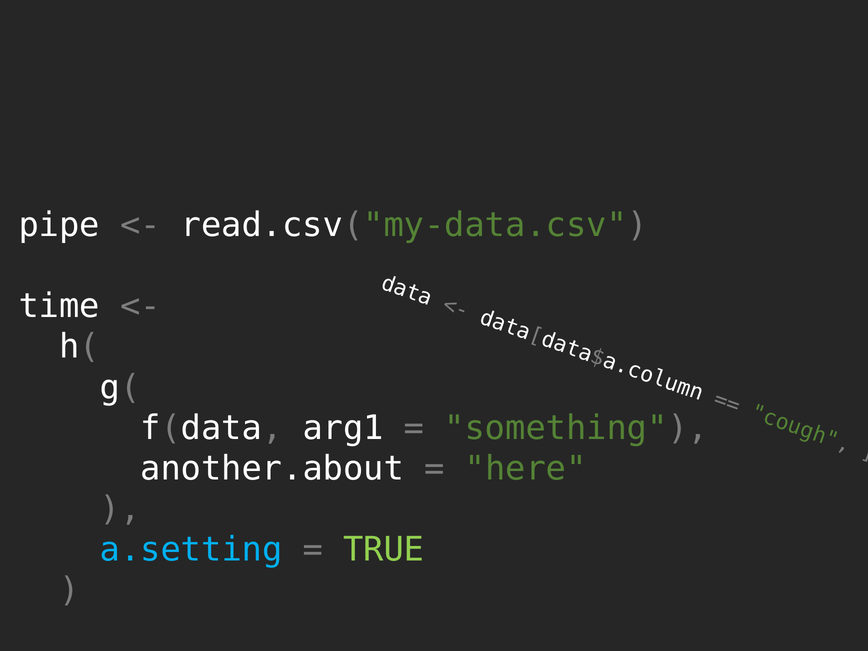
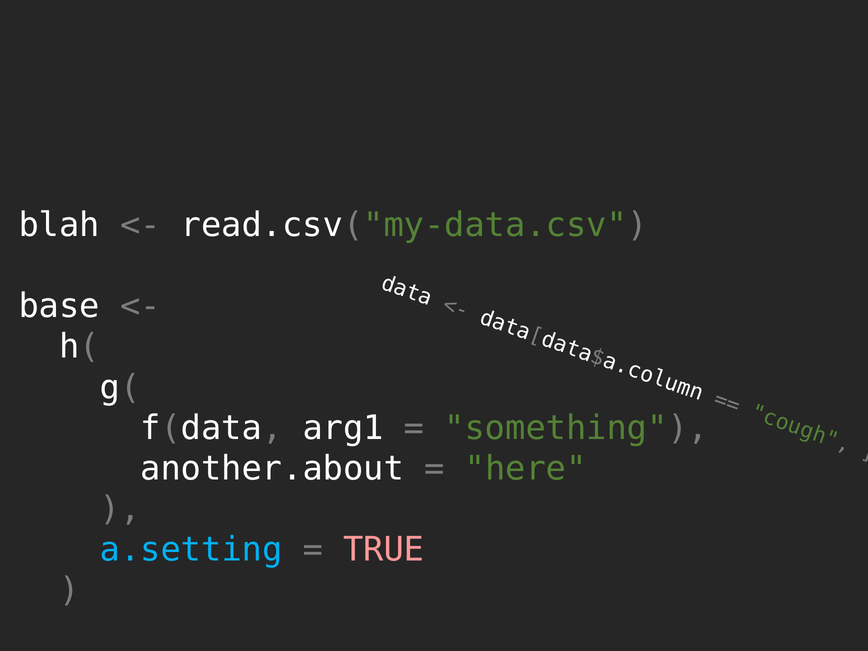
pipe: pipe -> blah
time: time -> base
TRUE colour: light green -> pink
